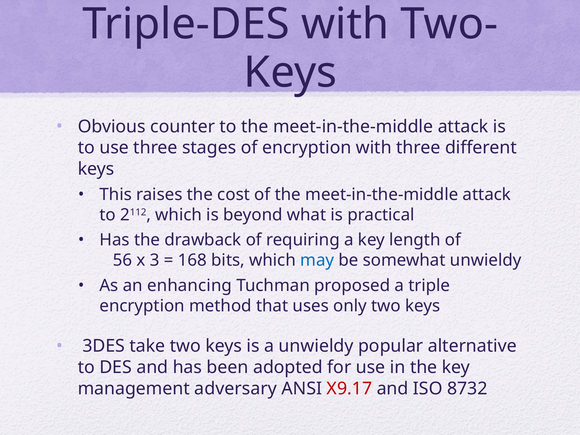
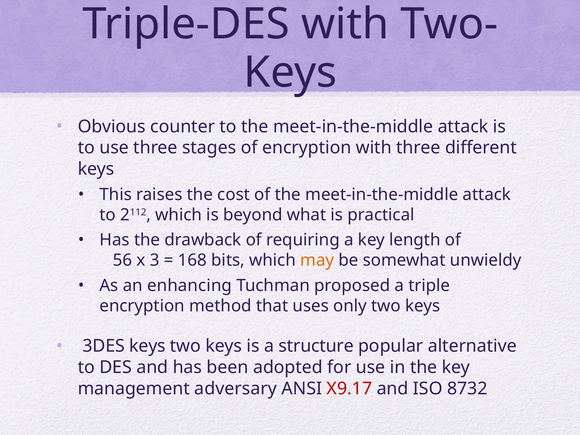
may colour: blue -> orange
3DES take: take -> keys
a unwieldy: unwieldy -> structure
